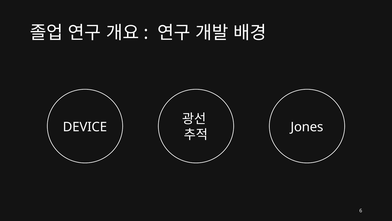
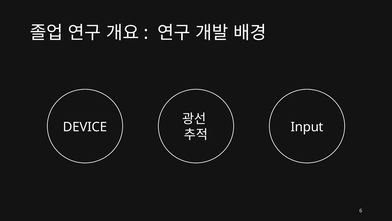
Jones: Jones -> Input
